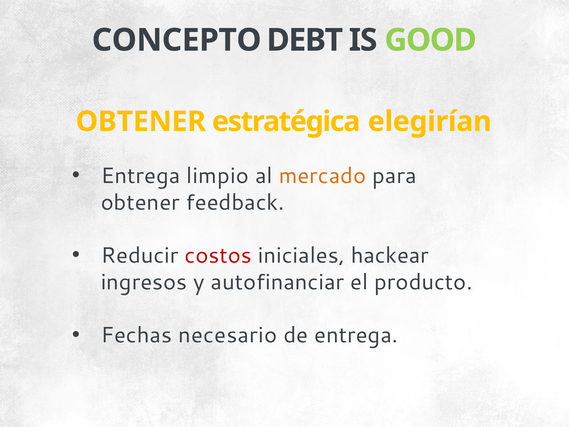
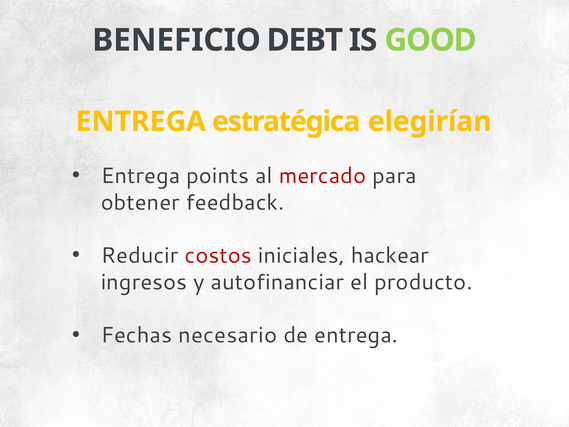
CONCEPTO: CONCEPTO -> BENEFICIO
OBTENER at (141, 122): OBTENER -> ENTREGA
limpio: limpio -> points
mercado colour: orange -> red
